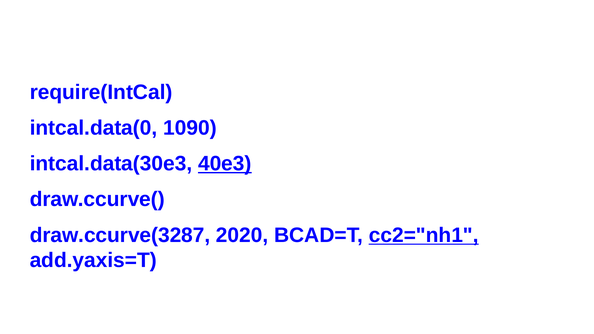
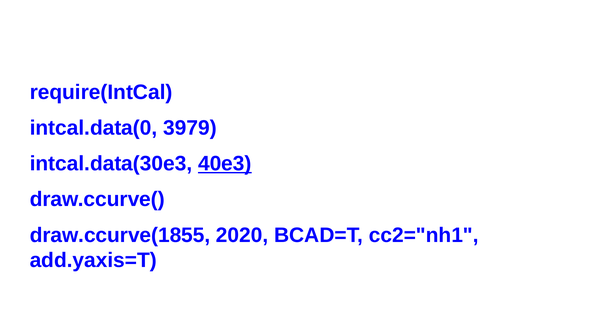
1090: 1090 -> 3979
draw.ccurve(3287: draw.ccurve(3287 -> draw.ccurve(1855
cc2="nh1 underline: present -> none
